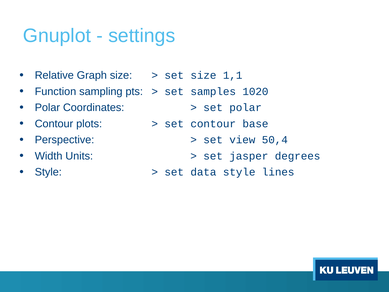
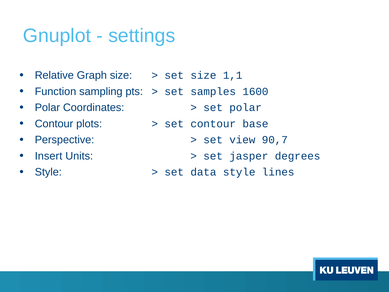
1020: 1020 -> 1600
50,4: 50,4 -> 90,7
Width: Width -> Insert
